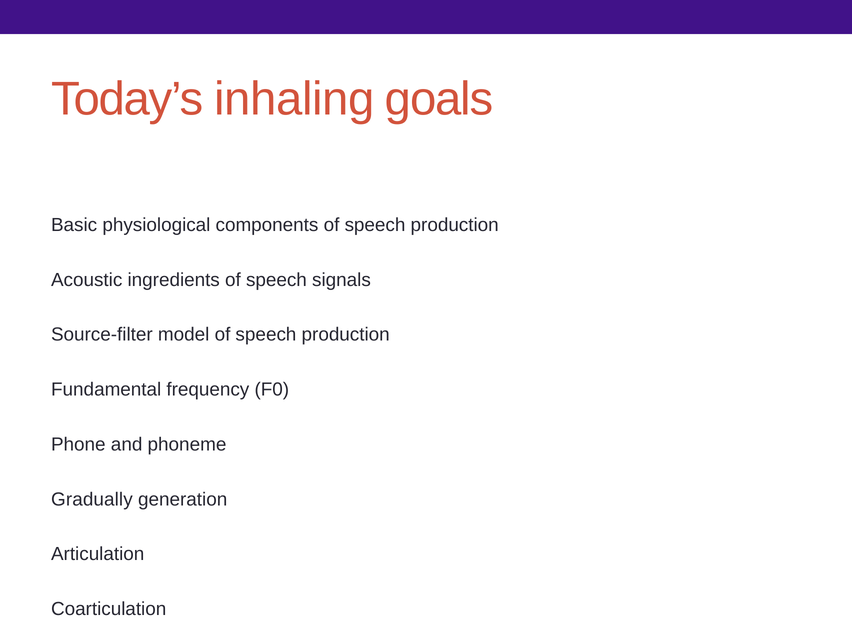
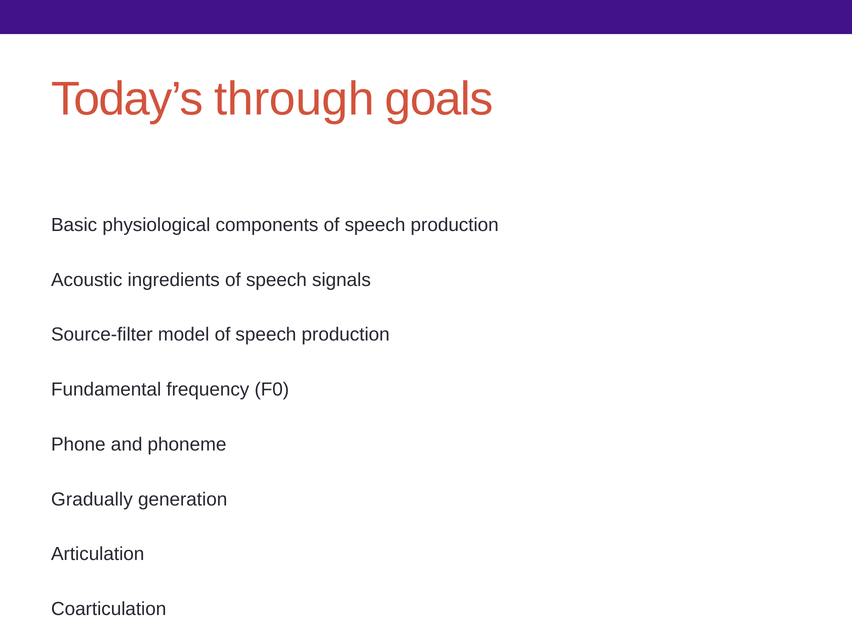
inhaling: inhaling -> through
